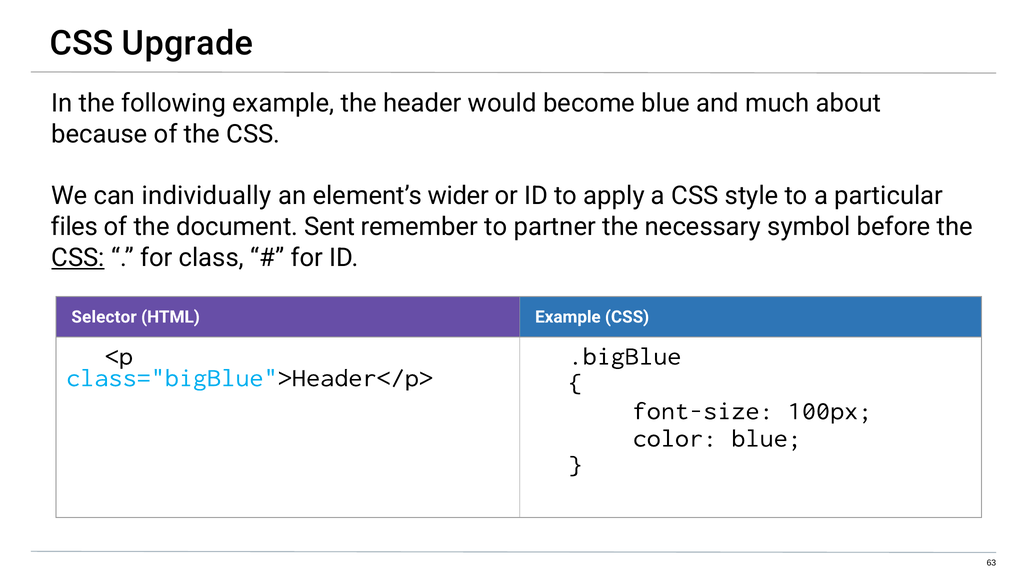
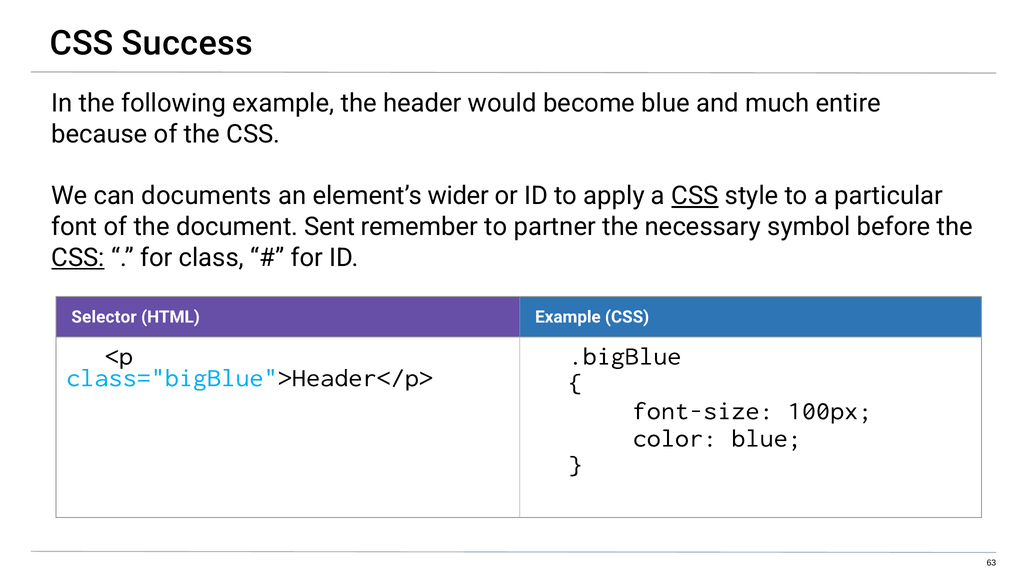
Upgrade: Upgrade -> Success
about: about -> entire
individually: individually -> documents
CSS at (695, 196) underline: none -> present
files: files -> font
